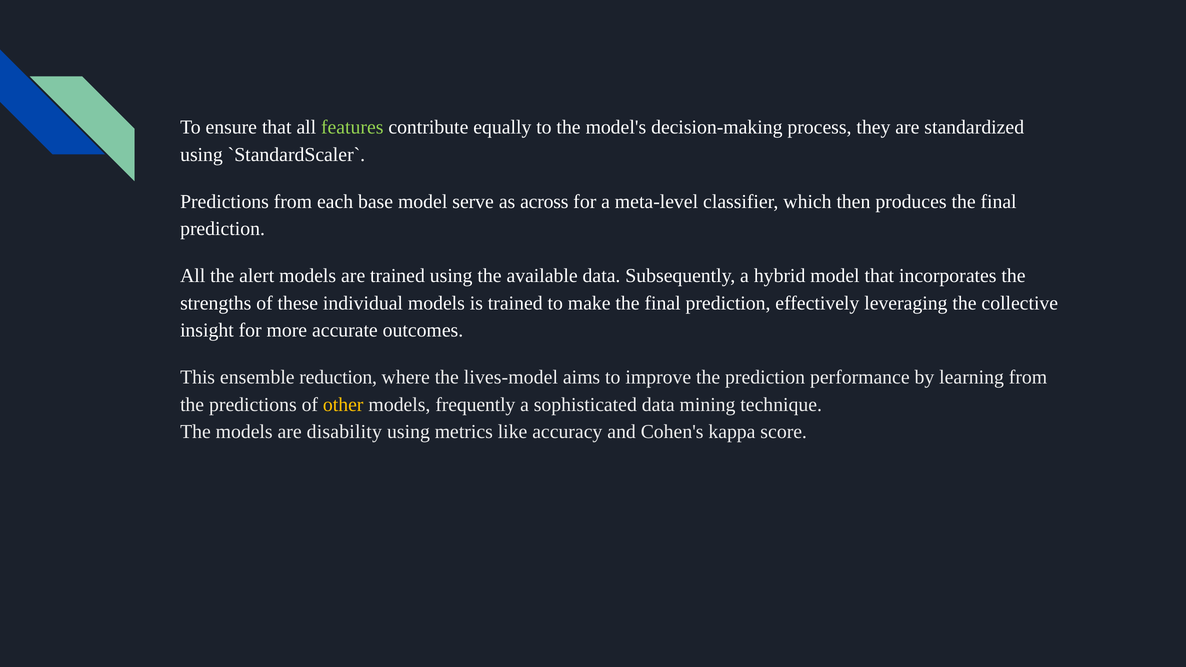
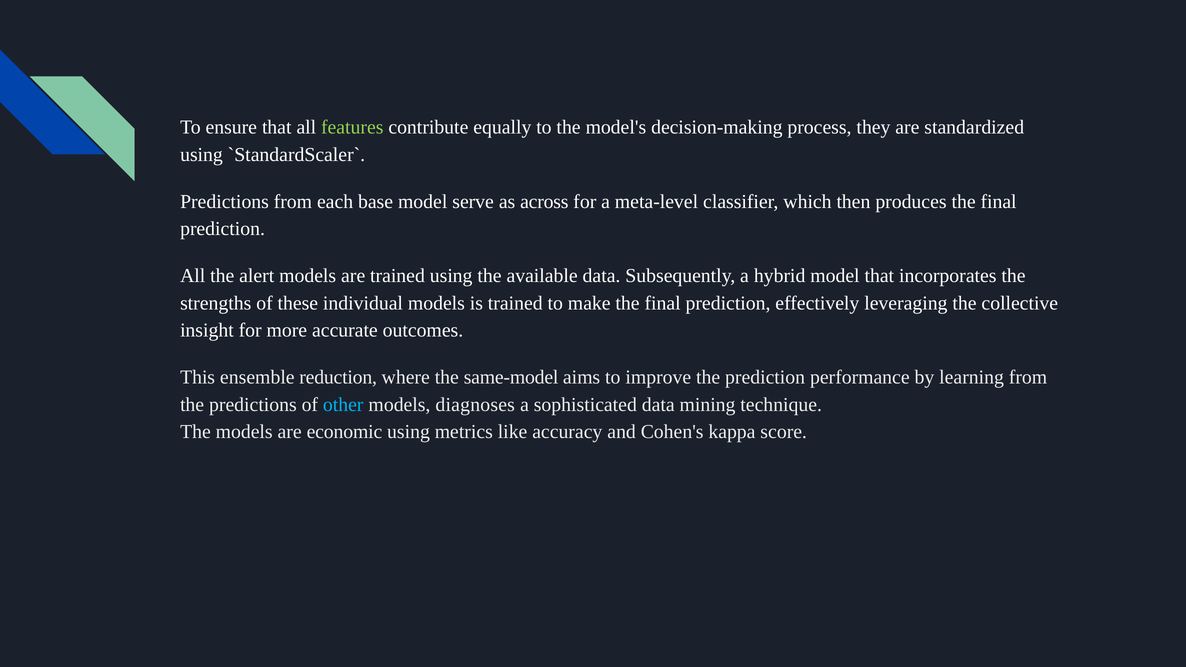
lives-model: lives-model -> same-model
other colour: yellow -> light blue
frequently: frequently -> diagnoses
disability: disability -> economic
